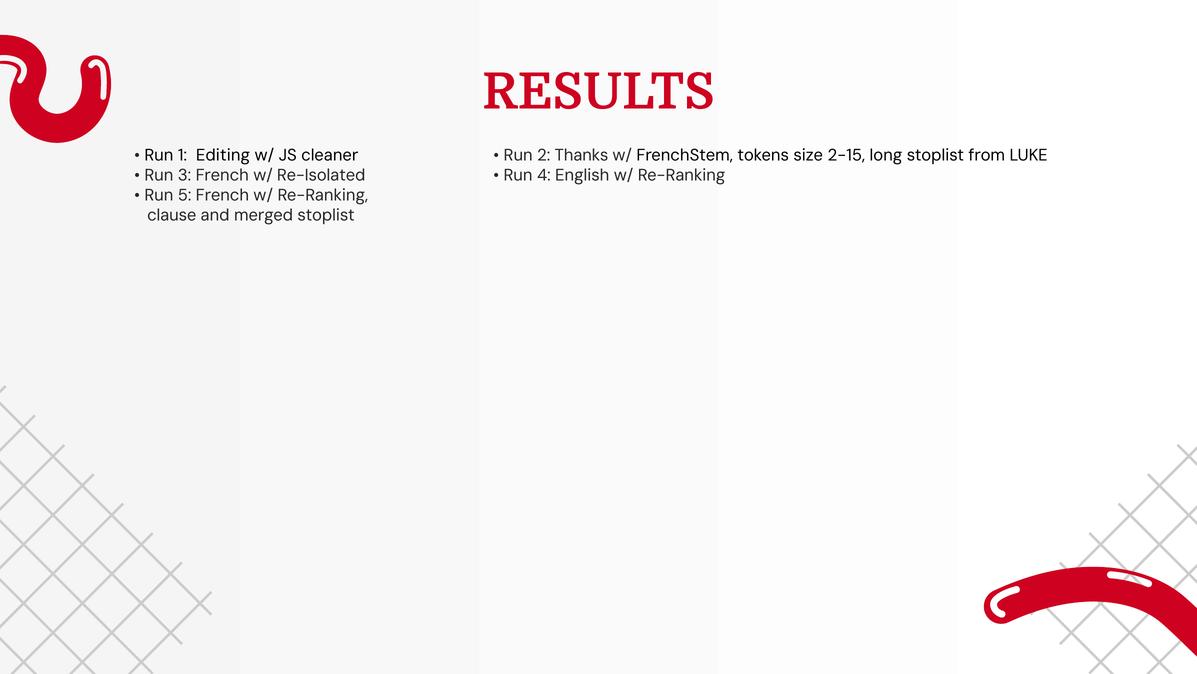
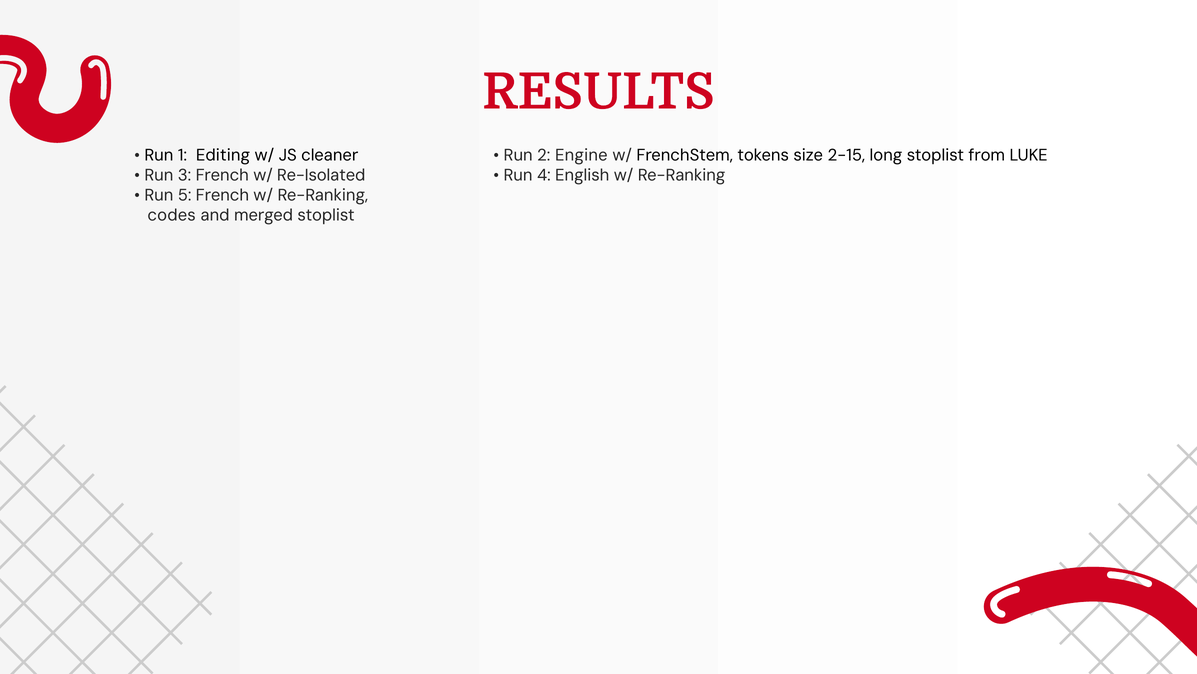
Thanks: Thanks -> Engine
clause: clause -> codes
